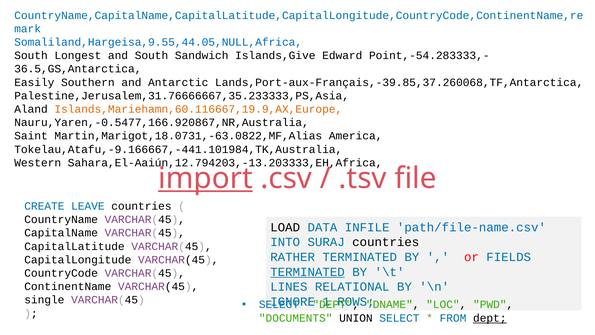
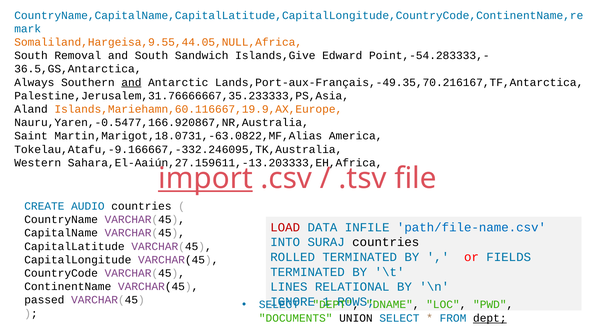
Somaliland,Hargeisa,9.55,44.05,NULL,Africa colour: blue -> orange
Longest: Longest -> Removal
Easily: Easily -> Always
and at (131, 82) underline: none -> present
Lands,Port-aux-Français,-39.85,37.260068,TF,Antarctica: Lands,Port-aux-Français,-39.85,37.260068,TF,Antarctica -> Lands,Port-aux-Français,-49.35,70.216167,TF,Antarctica
Tokelau,Atafu,-9.166667,-441.101984,TK,Australia: Tokelau,Atafu,-9.166667,-441.101984,TK,Australia -> Tokelau,Atafu,-9.166667,-332.246095,TK,Australia
Sahara,El-Aaiún,12.794203,-13.203333,EH,Africa: Sahara,El-Aaiún,12.794203,-13.203333,EH,Africa -> Sahara,El-Aaiún,27.159611,-13.203333,EH,Africa
LEAVE: LEAVE -> AUDIO
LOAD colour: black -> red
RATHER: RATHER -> ROLLED
TERMINATED at (308, 272) underline: present -> none
single: single -> passed
